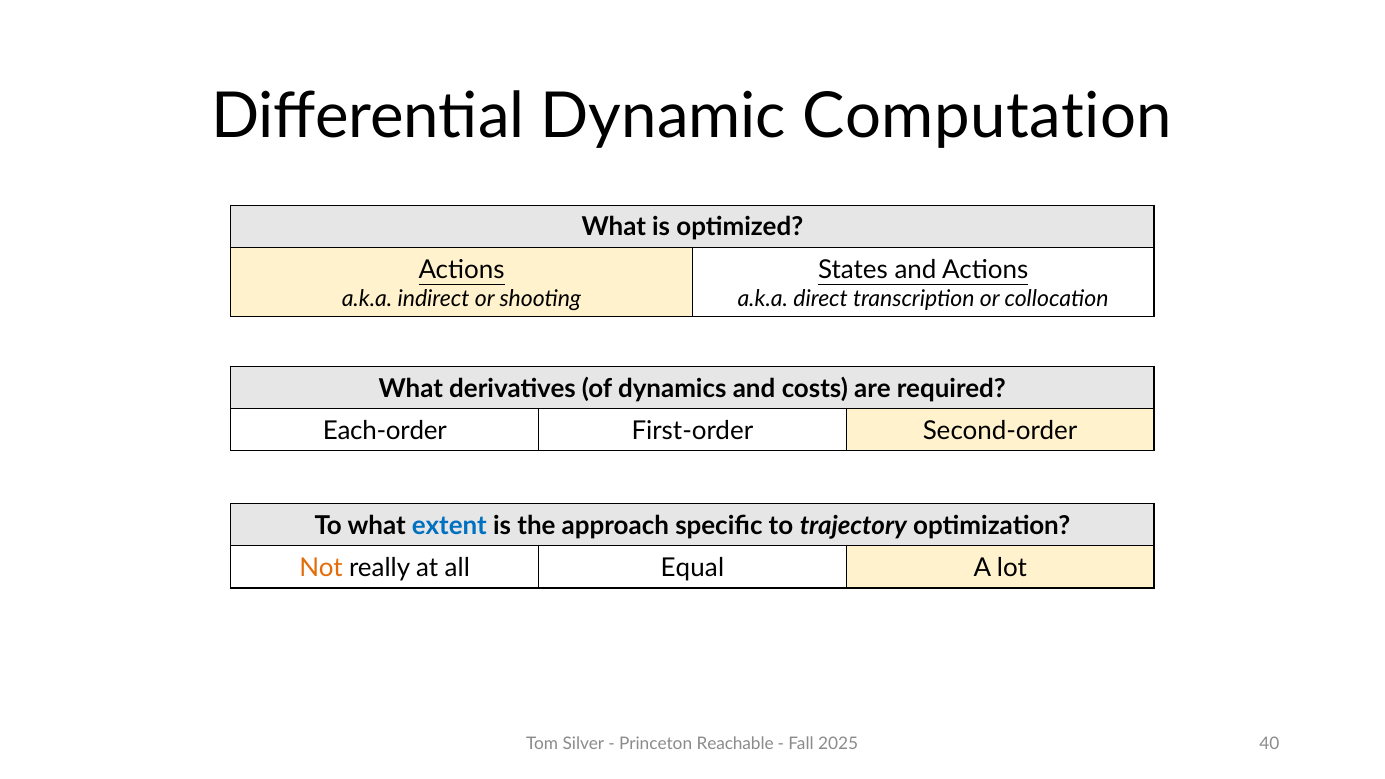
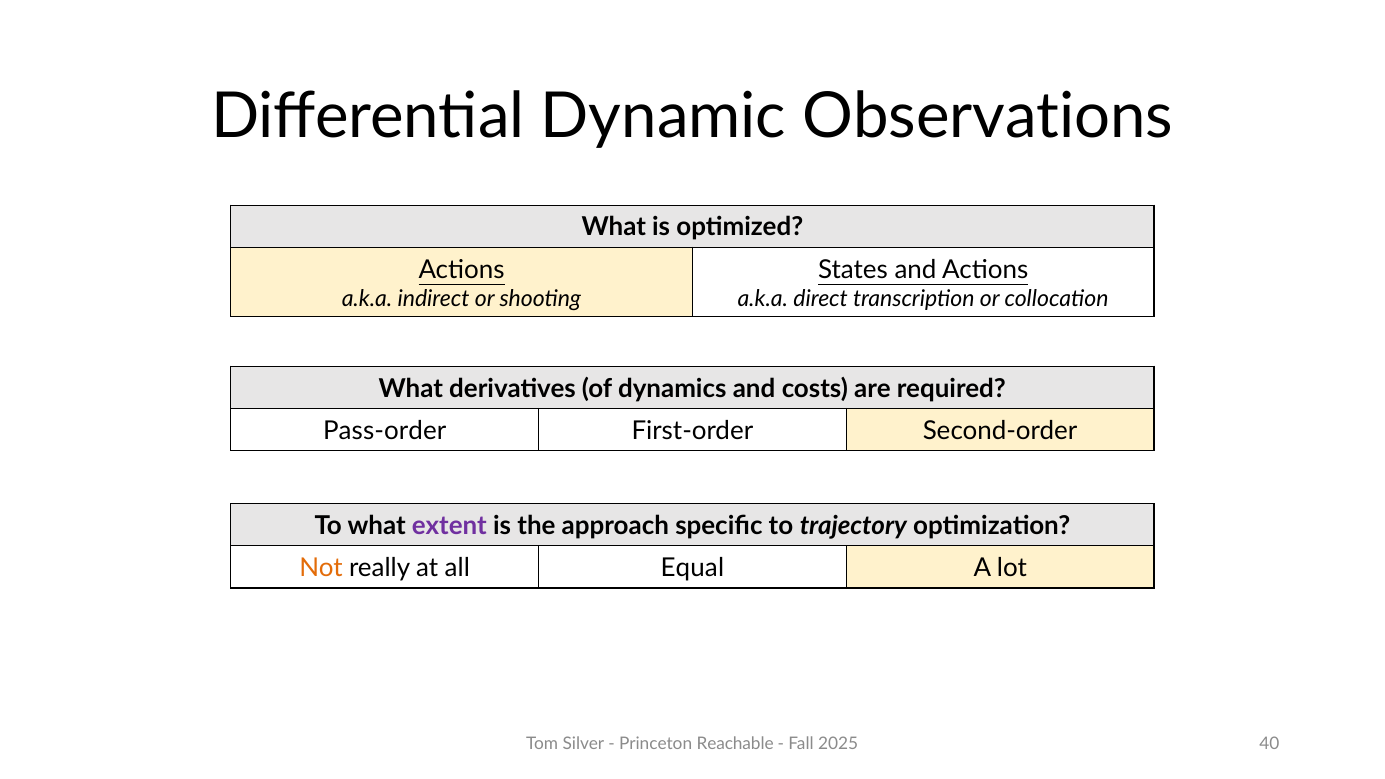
Computation: Computation -> Observations
Each-order: Each-order -> Pass-order
extent colour: blue -> purple
